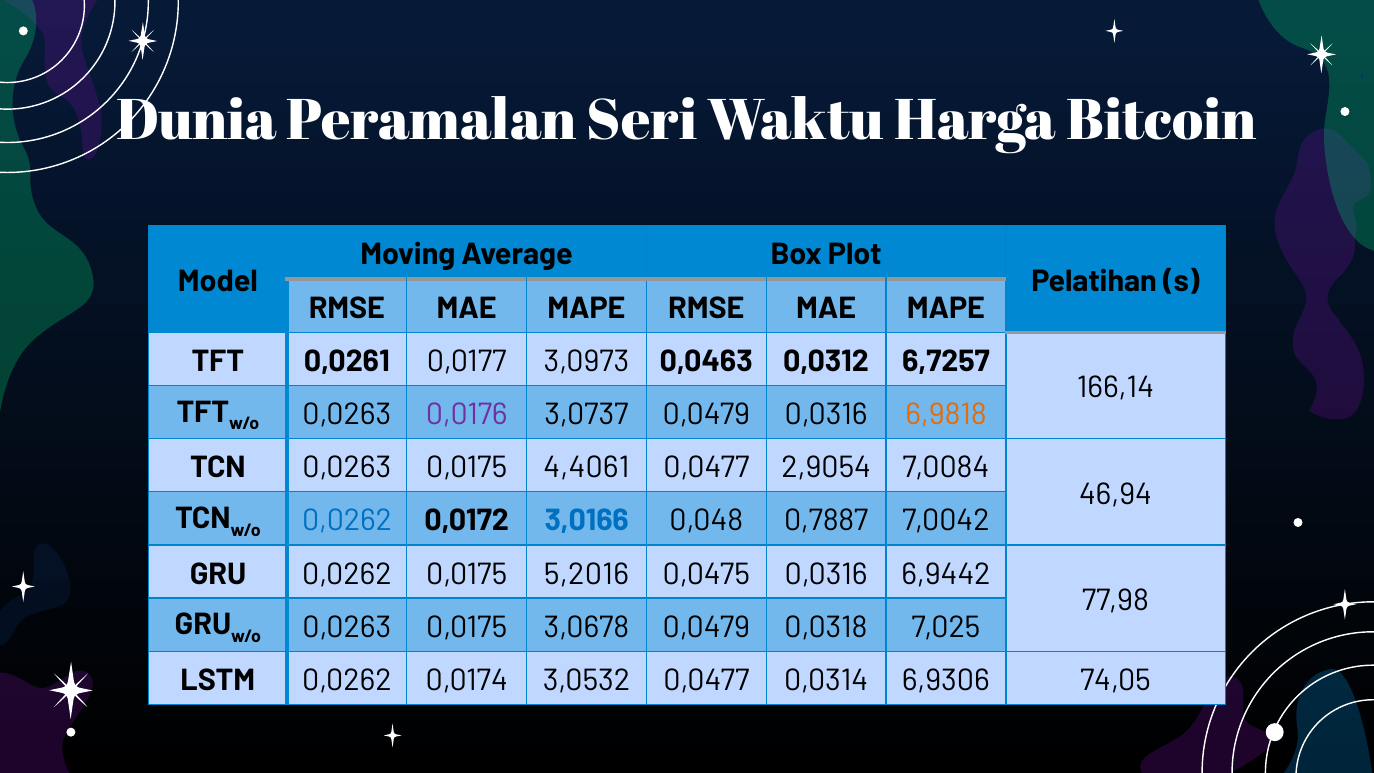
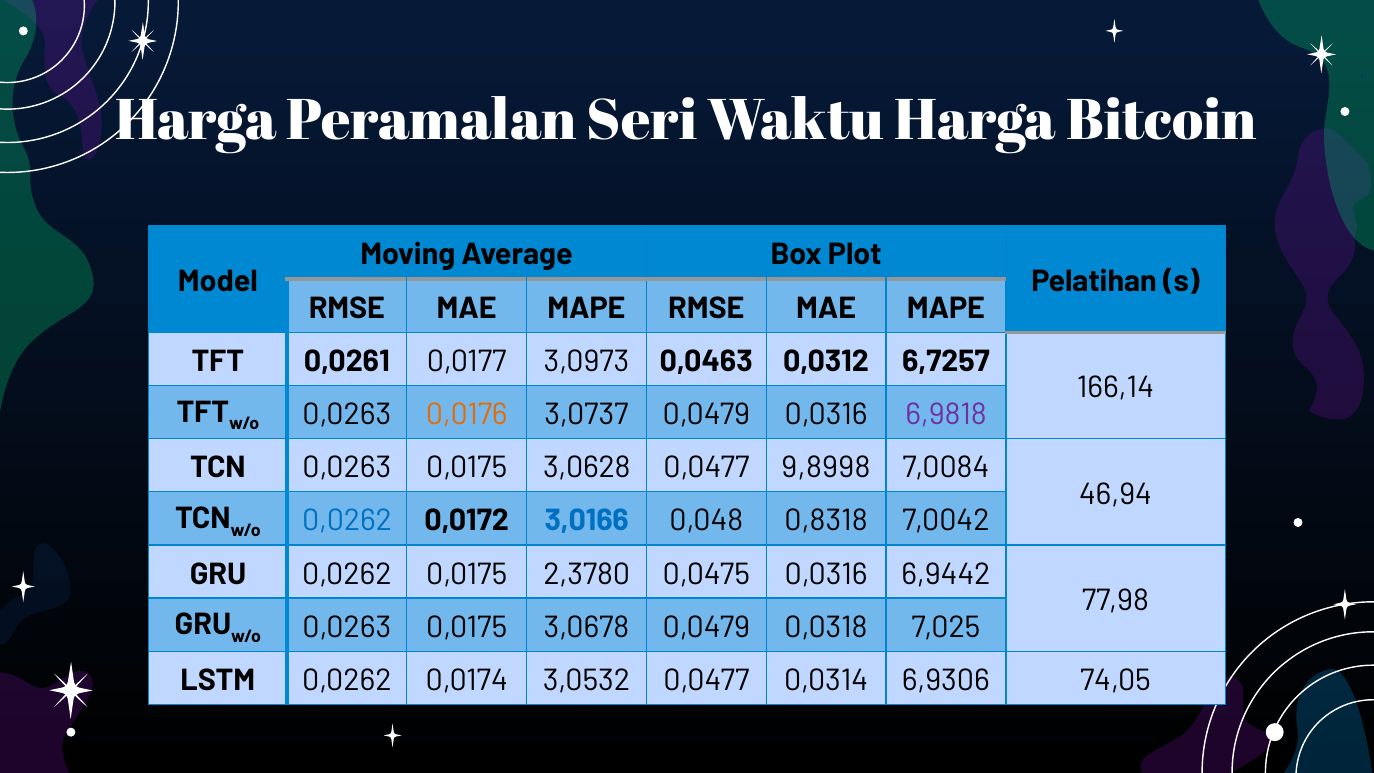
Dunia at (196, 121): Dunia -> Harga
0,0176 colour: purple -> orange
6,9818 colour: orange -> purple
4,4061: 4,4061 -> 3,0628
2,9054: 2,9054 -> 9,8998
0,7887: 0,7887 -> 0,8318
5,2016: 5,2016 -> 2,3780
